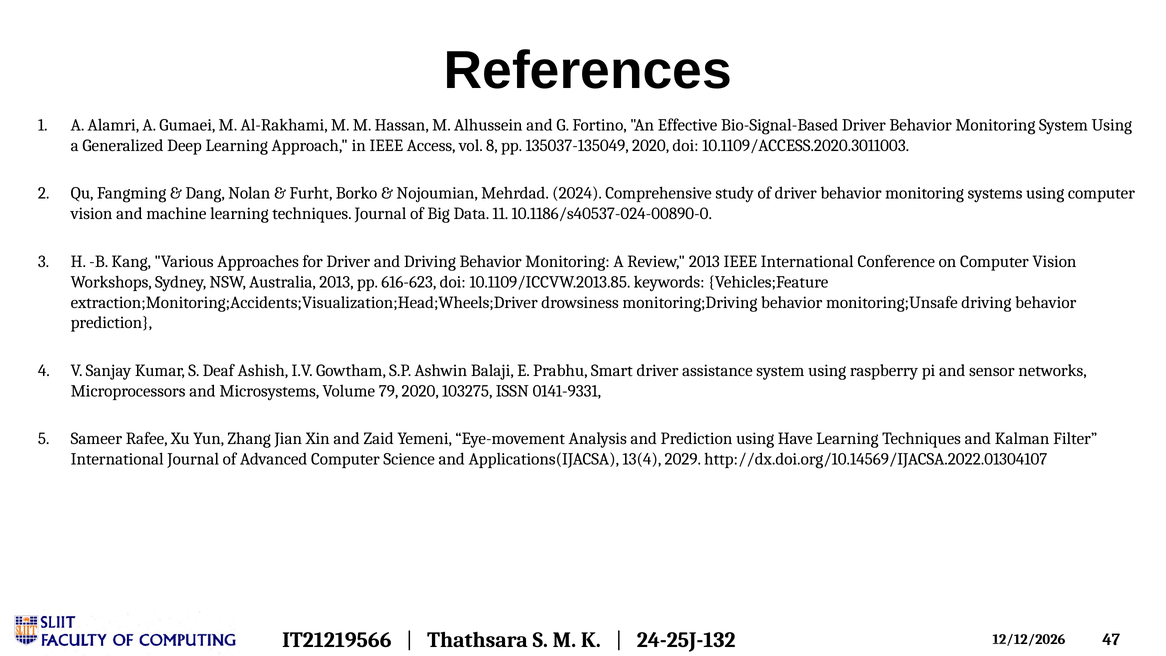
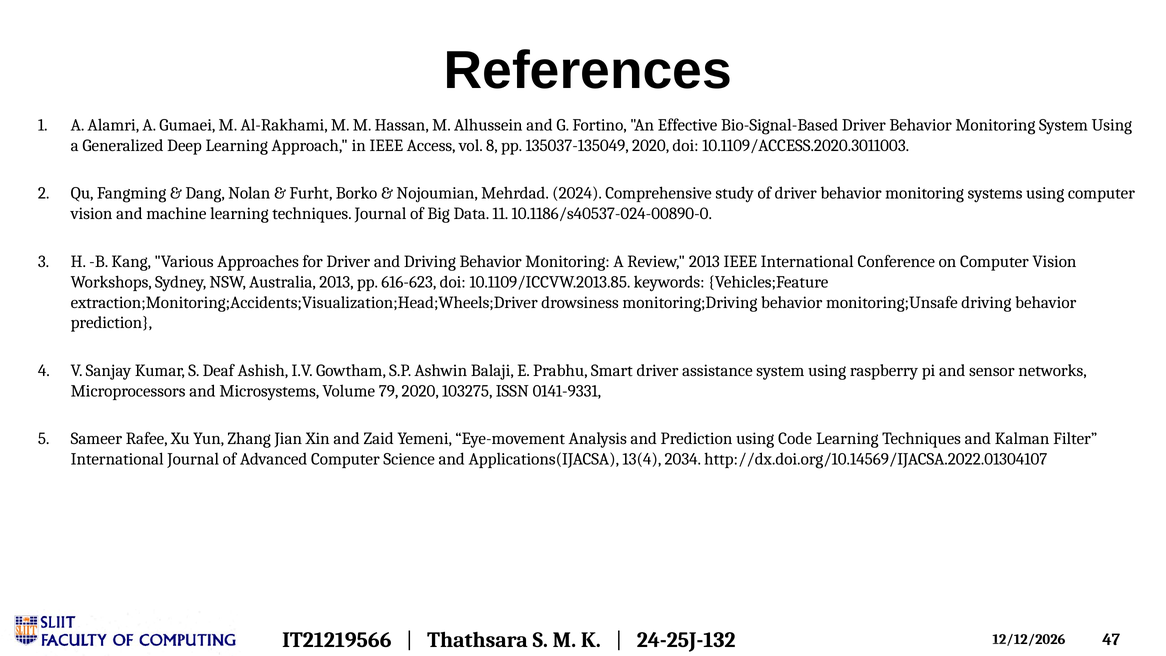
Have: Have -> Code
2029: 2029 -> 2034
